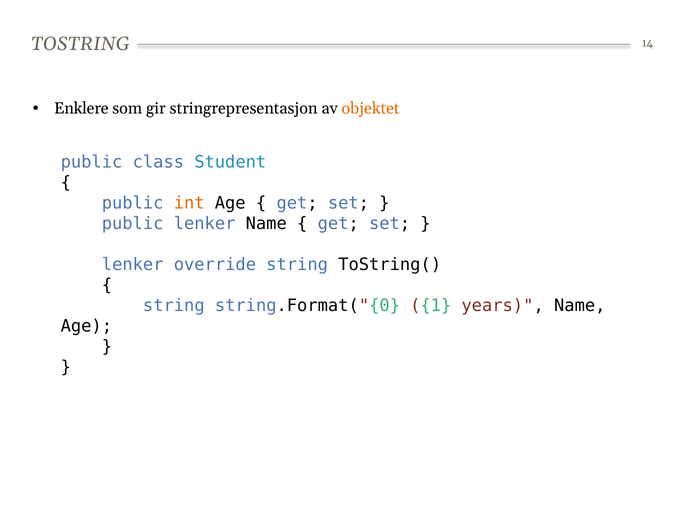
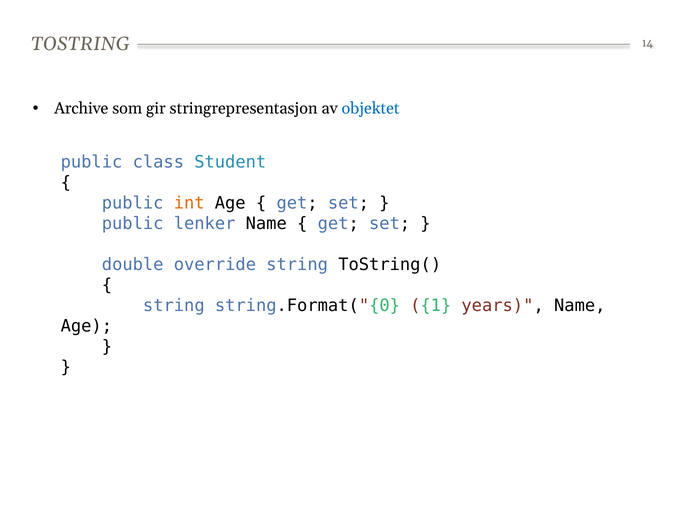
Enklere: Enklere -> Archive
objektet colour: orange -> blue
lenker at (133, 265): lenker -> double
